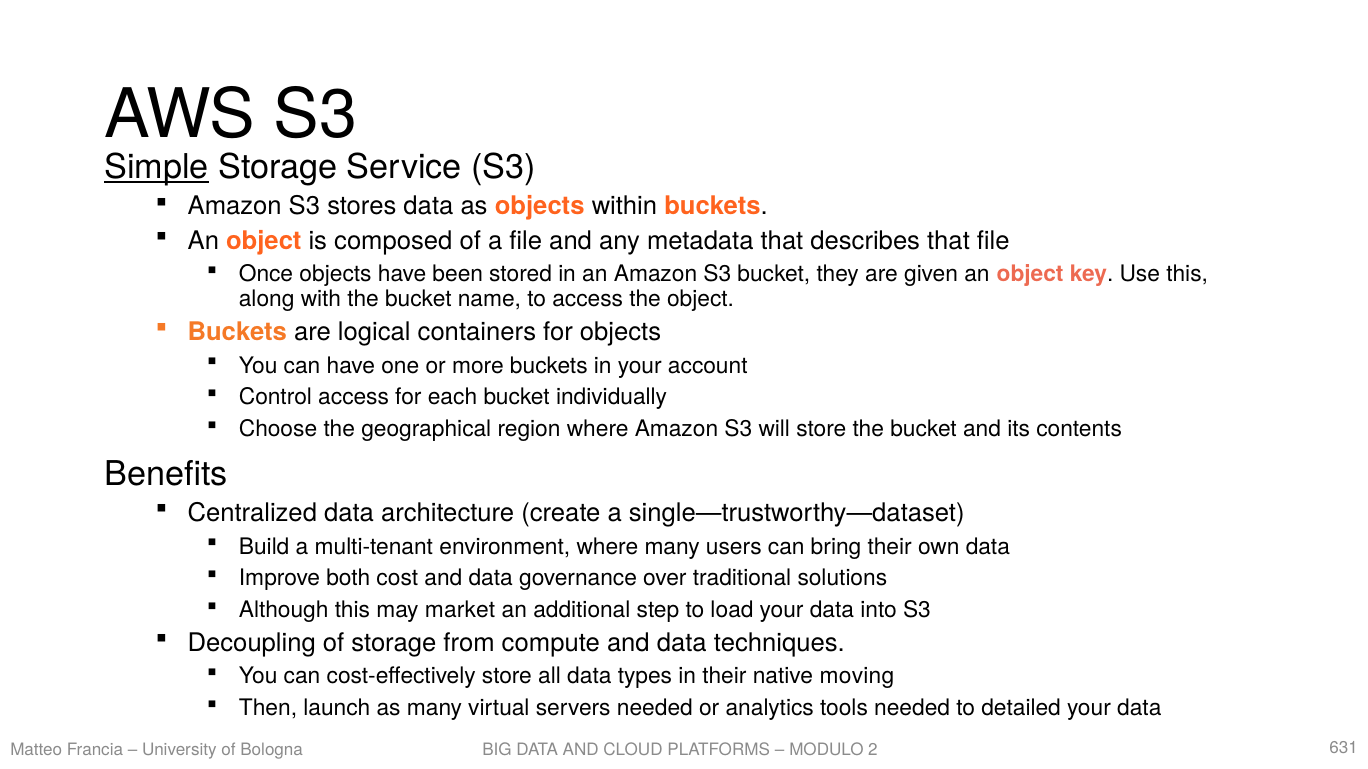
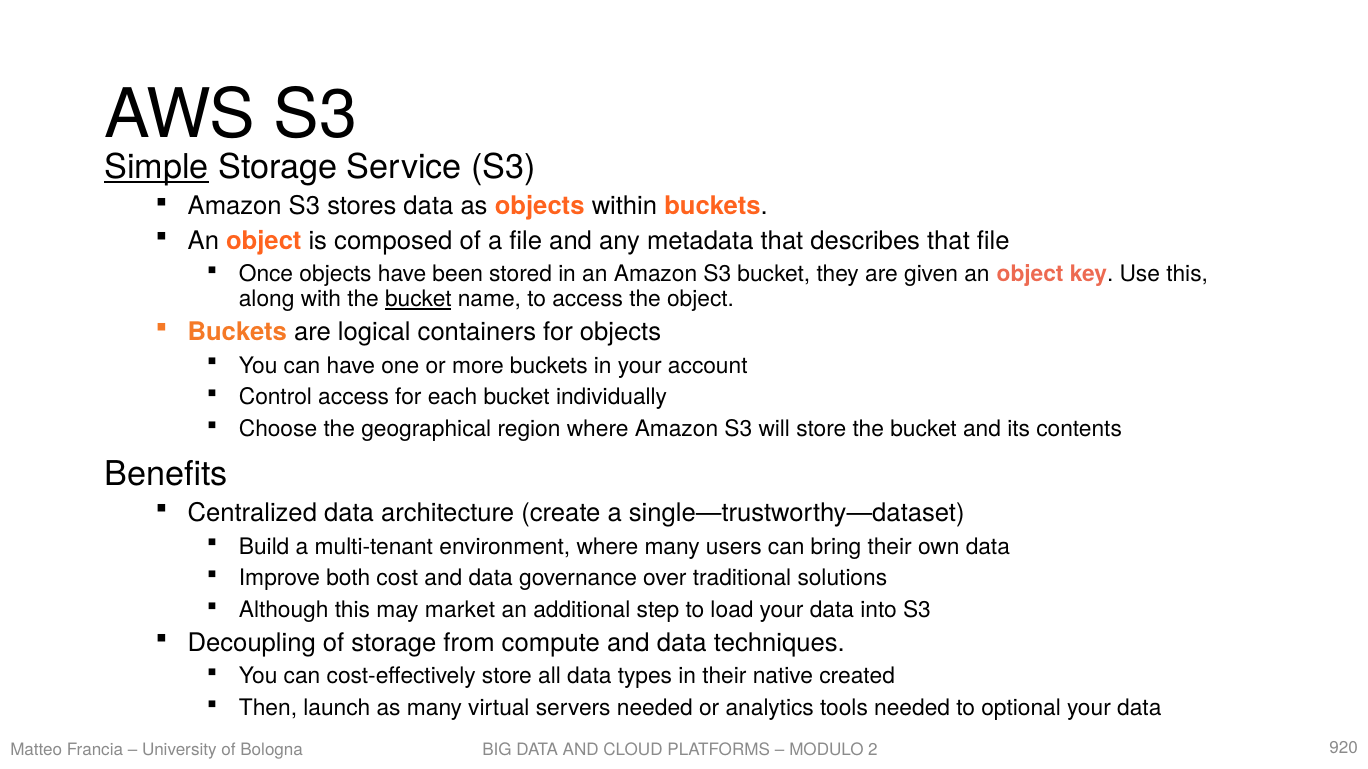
bucket at (418, 299) underline: none -> present
moving: moving -> created
detailed: detailed -> optional
631: 631 -> 920
